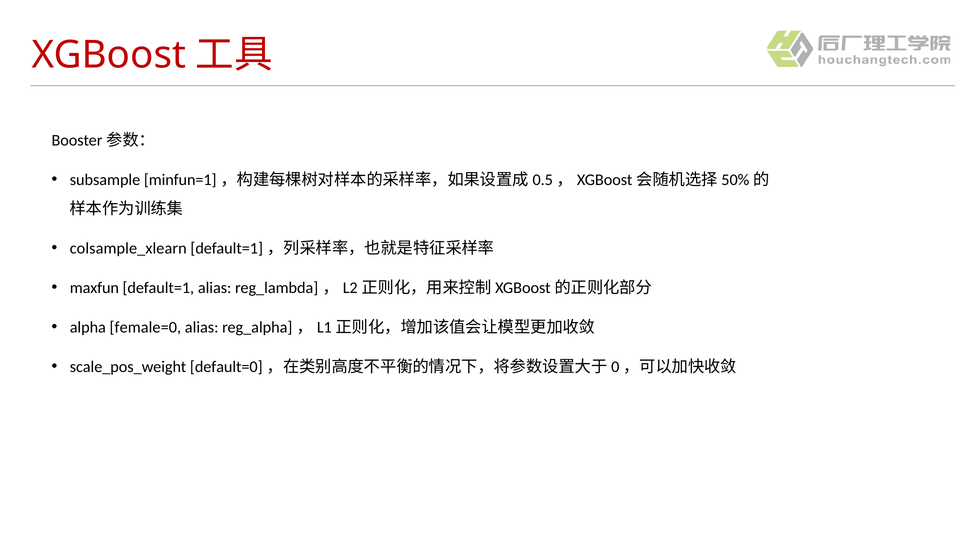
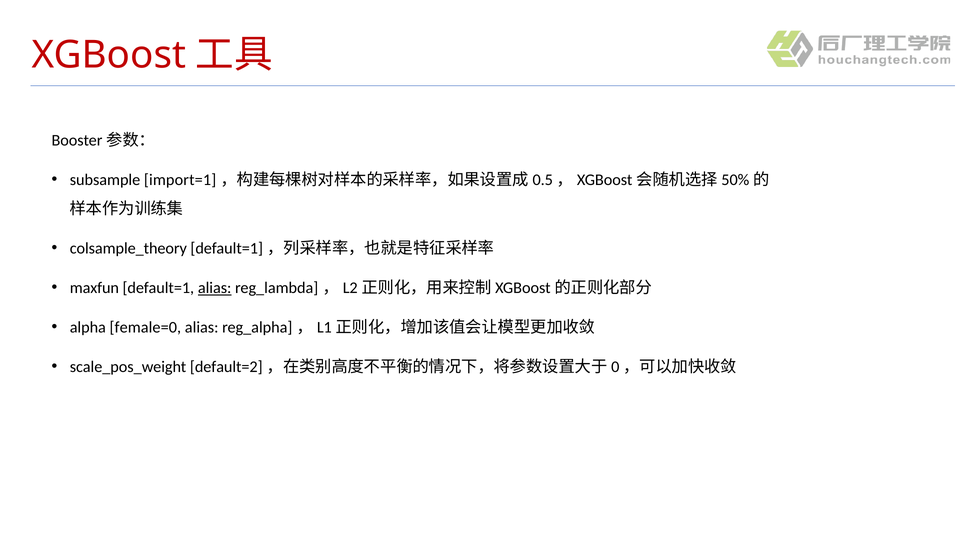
minfun=1: minfun=1 -> import=1
colsample_xlearn: colsample_xlearn -> colsample_theory
alias at (215, 288) underline: none -> present
default=0: default=0 -> default=2
